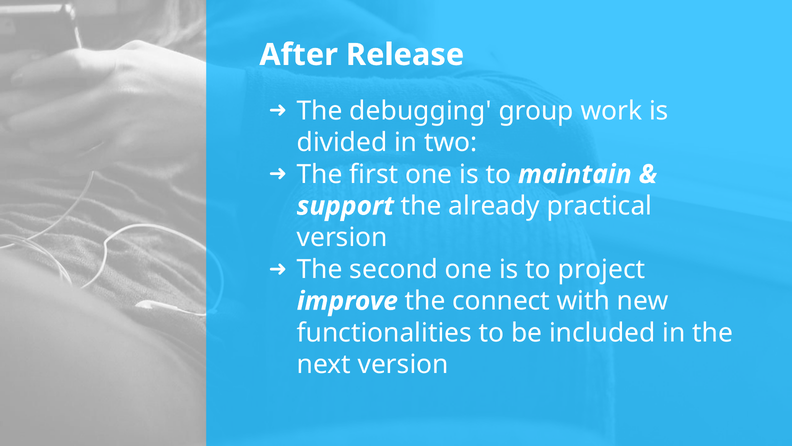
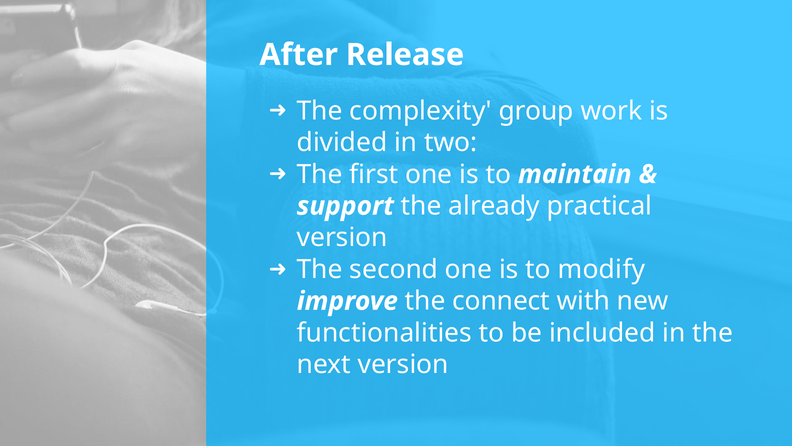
debugging: debugging -> complexity
project: project -> modify
